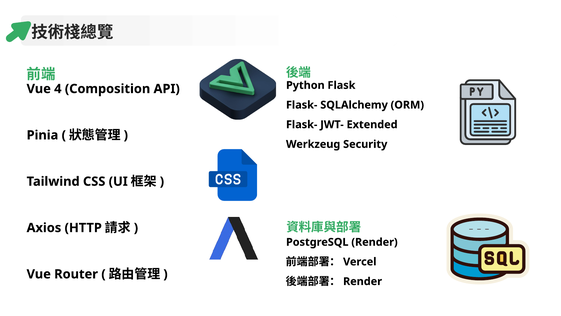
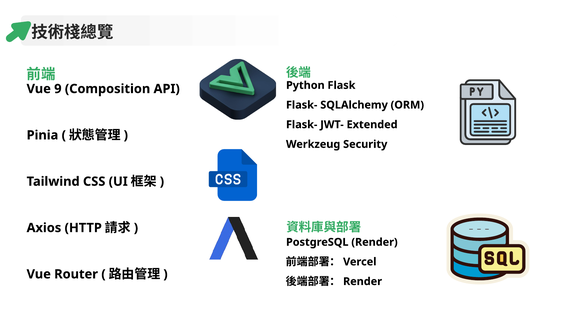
4: 4 -> 9
